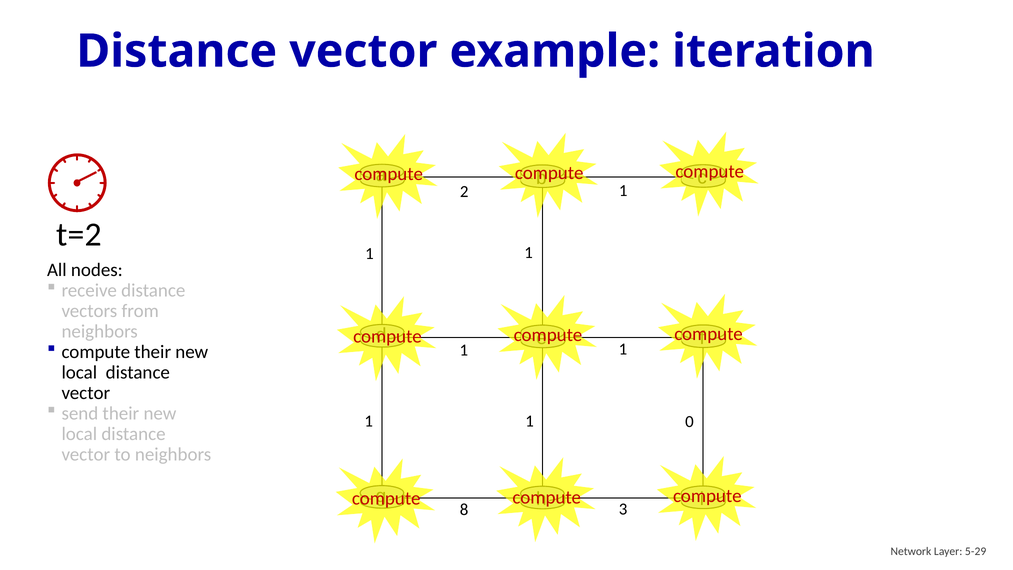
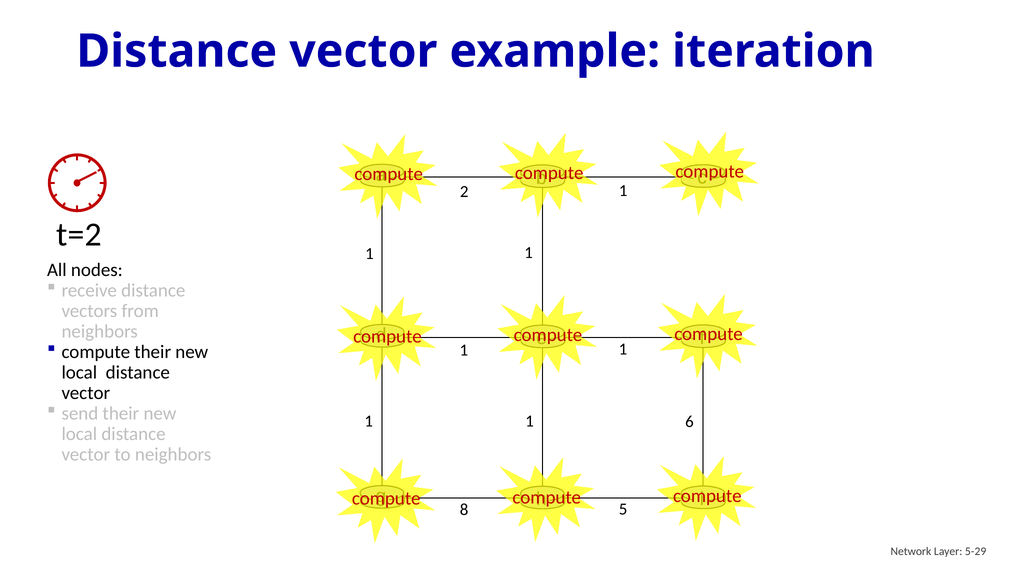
0: 0 -> 6
3: 3 -> 5
